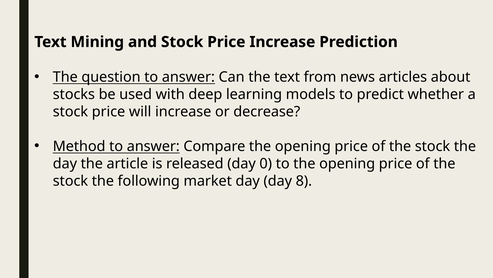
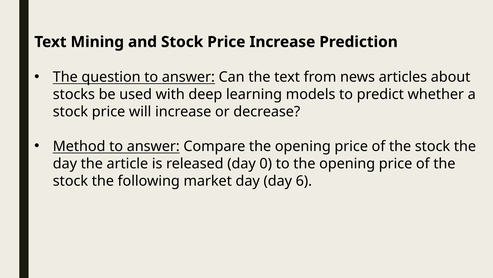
8: 8 -> 6
